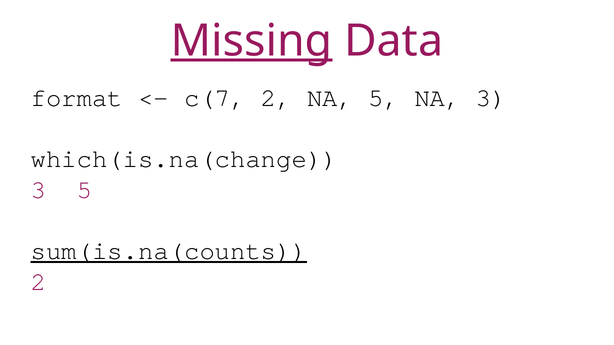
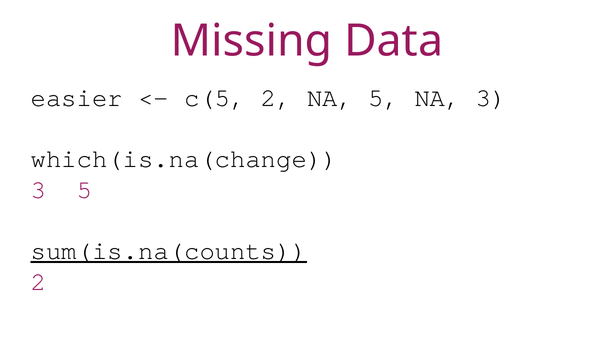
Missing underline: present -> none
format: format -> easier
c(7: c(7 -> c(5
